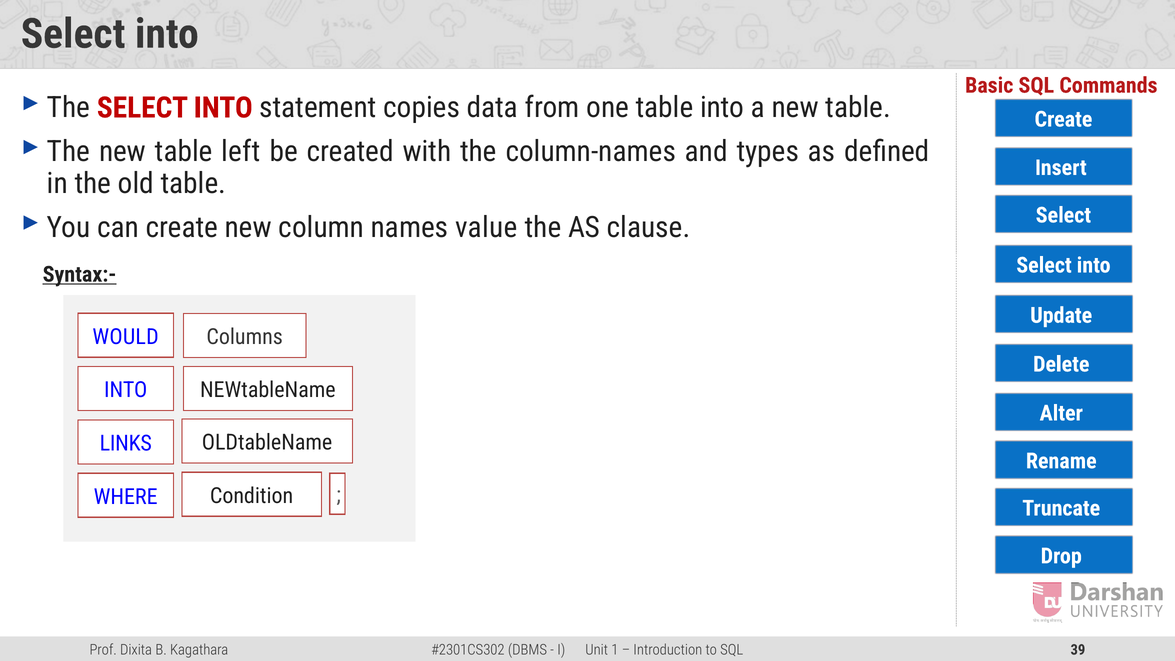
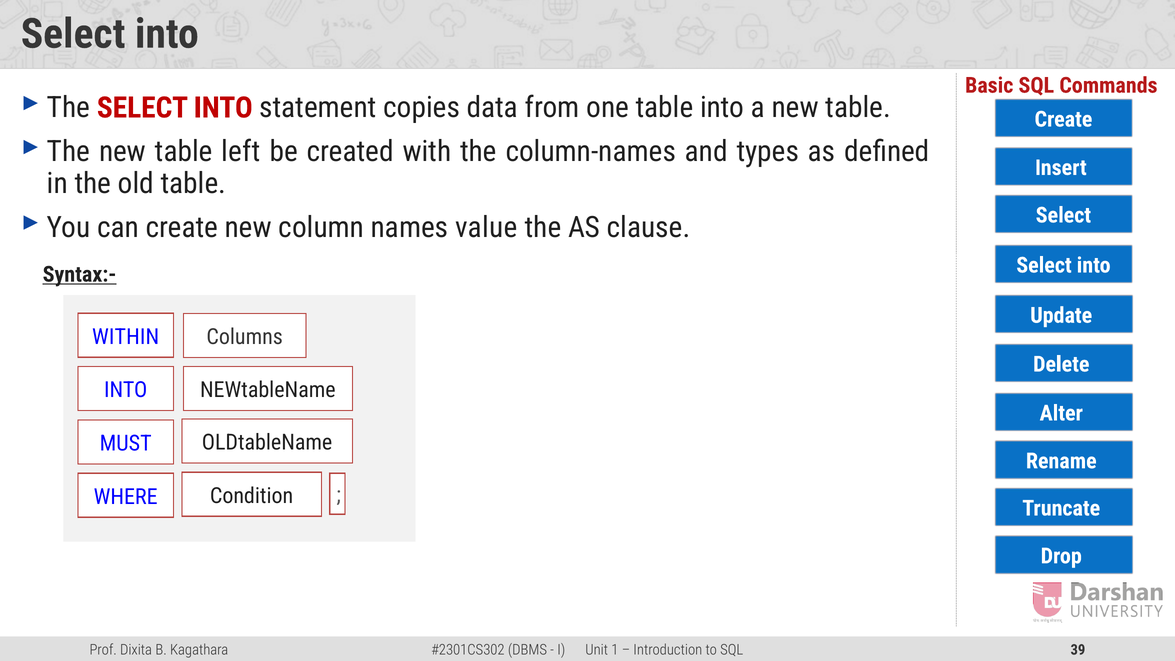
WOULD: WOULD -> WITHIN
LINKS: LINKS -> MUST
